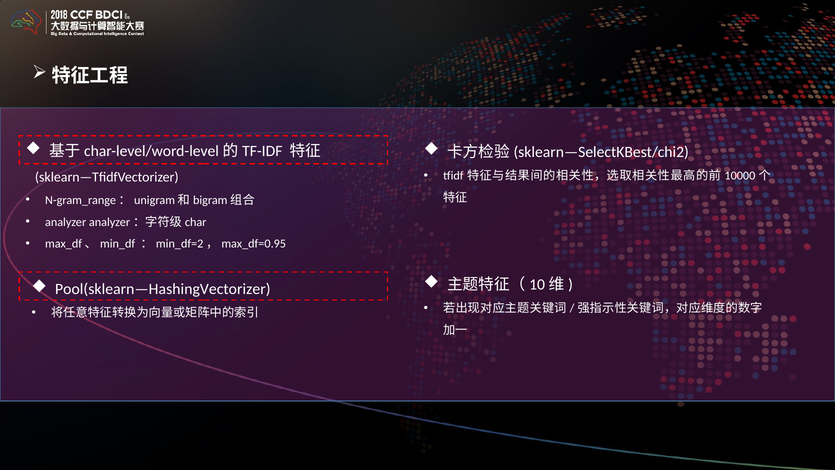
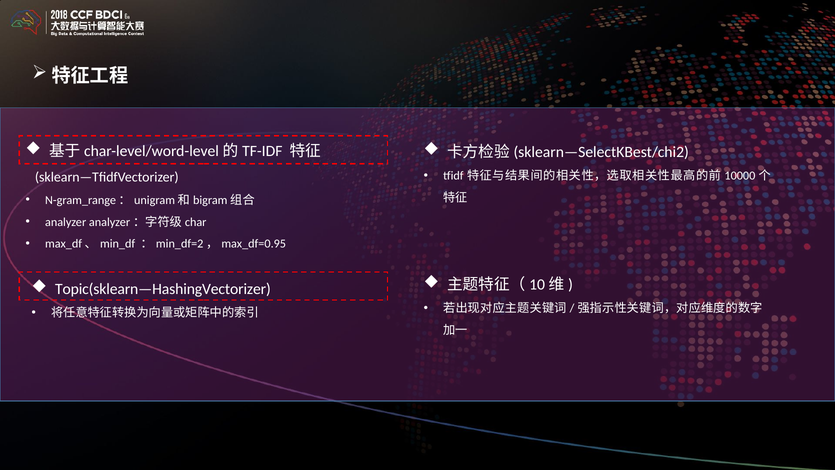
Pool(sklearn—HashingVectorizer: Pool(sklearn—HashingVectorizer -> Topic(sklearn—HashingVectorizer
